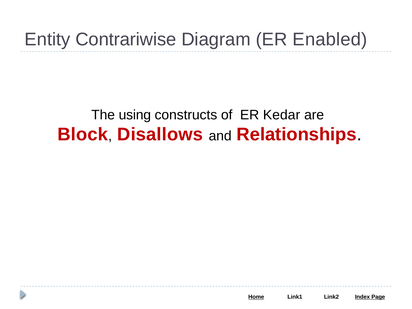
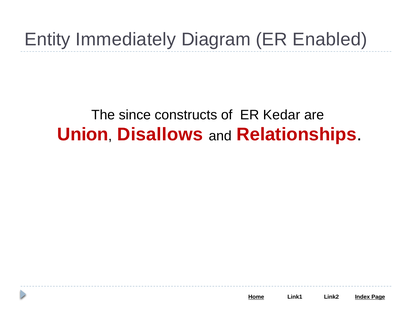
Contrariwise: Contrariwise -> Immediately
using: using -> since
Block: Block -> Union
